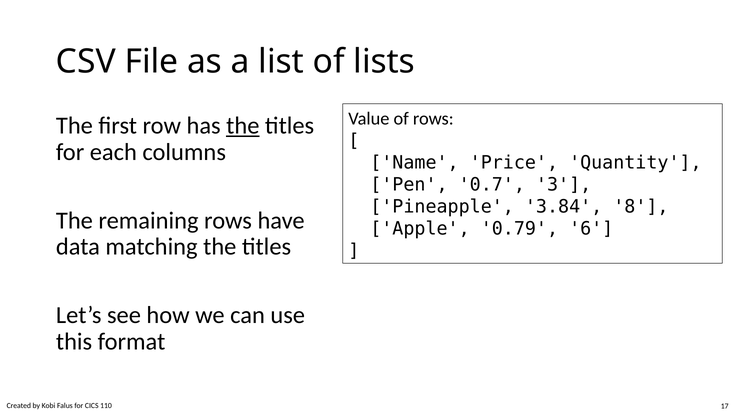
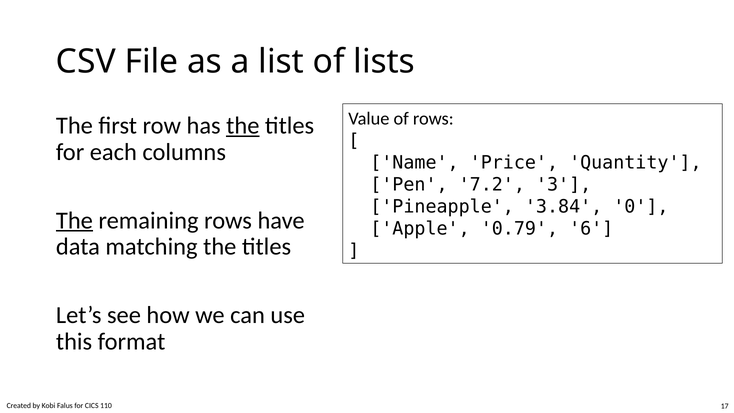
0.7: 0.7 -> 7.2
8: 8 -> 0
The at (74, 220) underline: none -> present
